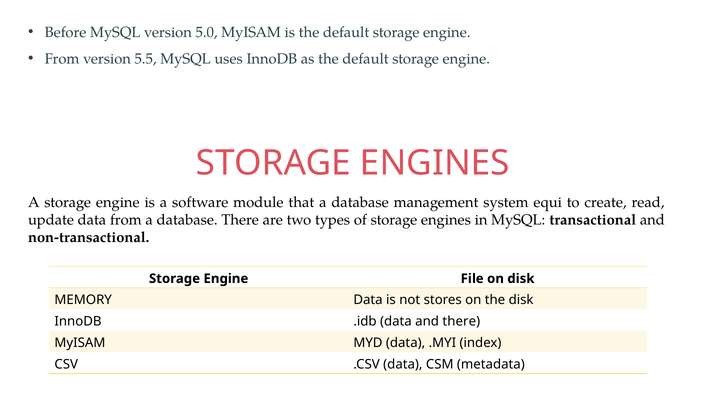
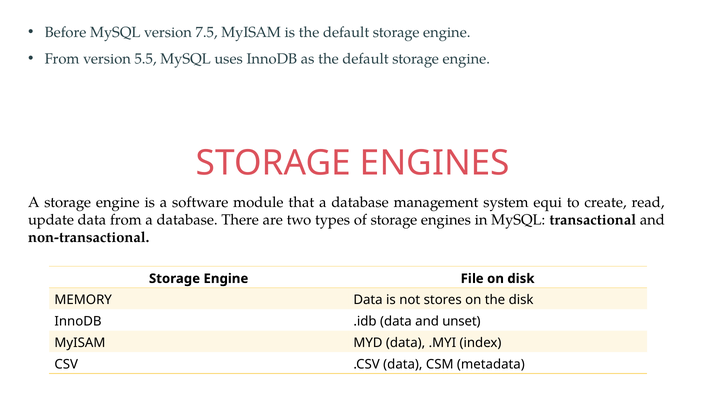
5.0: 5.0 -> 7.5
and there: there -> unset
